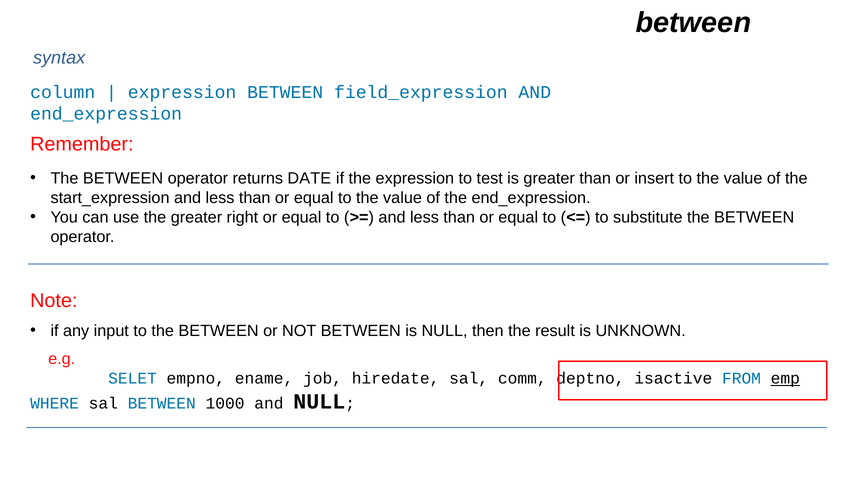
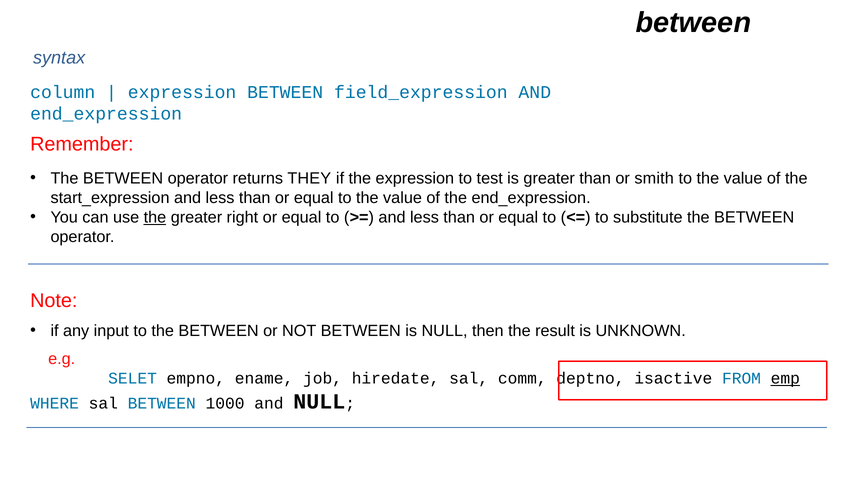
DATE: DATE -> THEY
insert: insert -> smith
the at (155, 217) underline: none -> present
